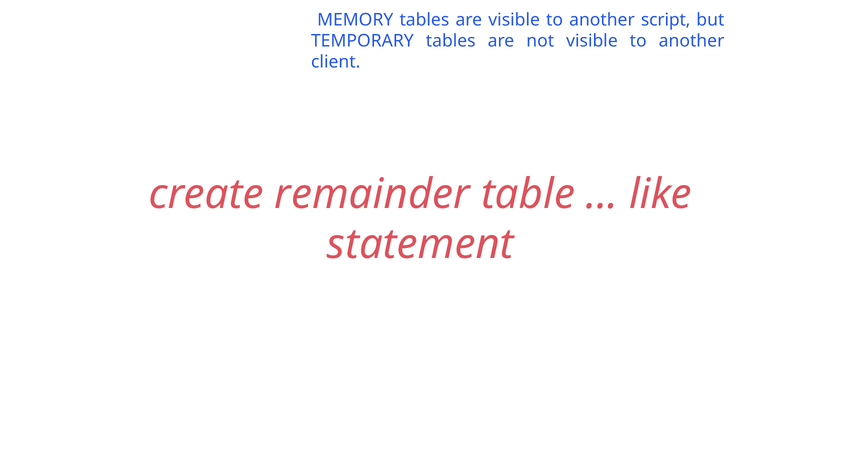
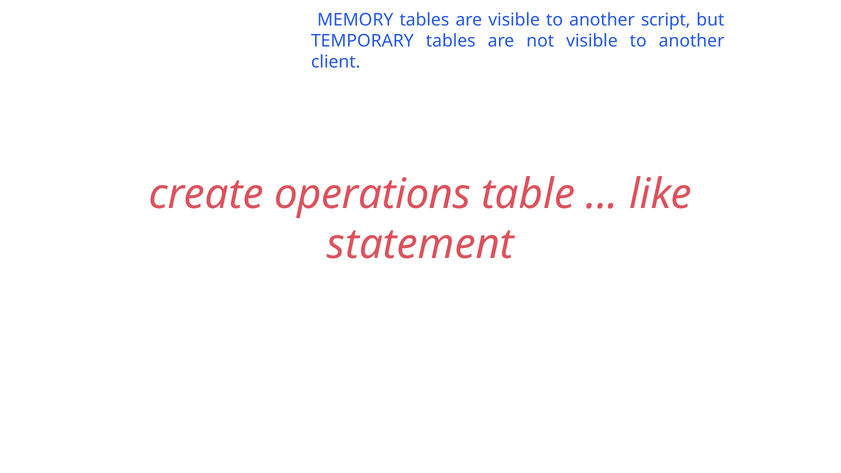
remainder: remainder -> operations
